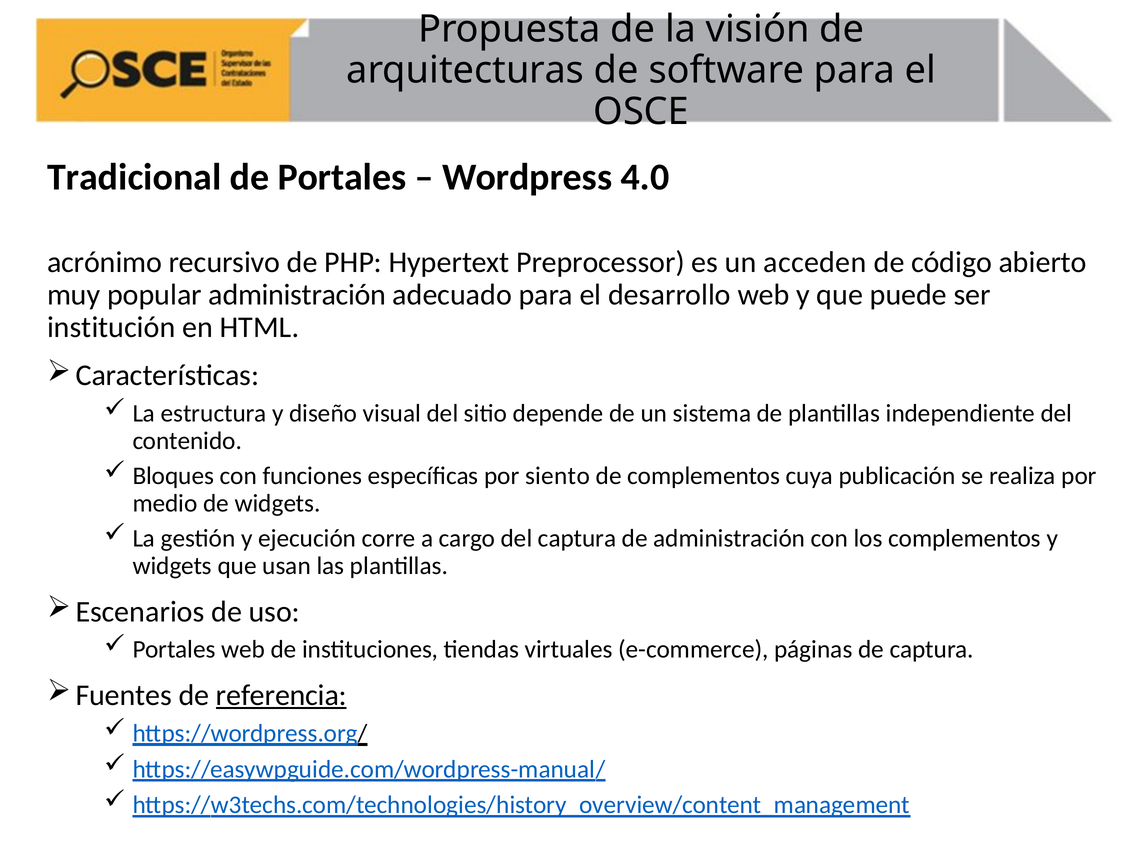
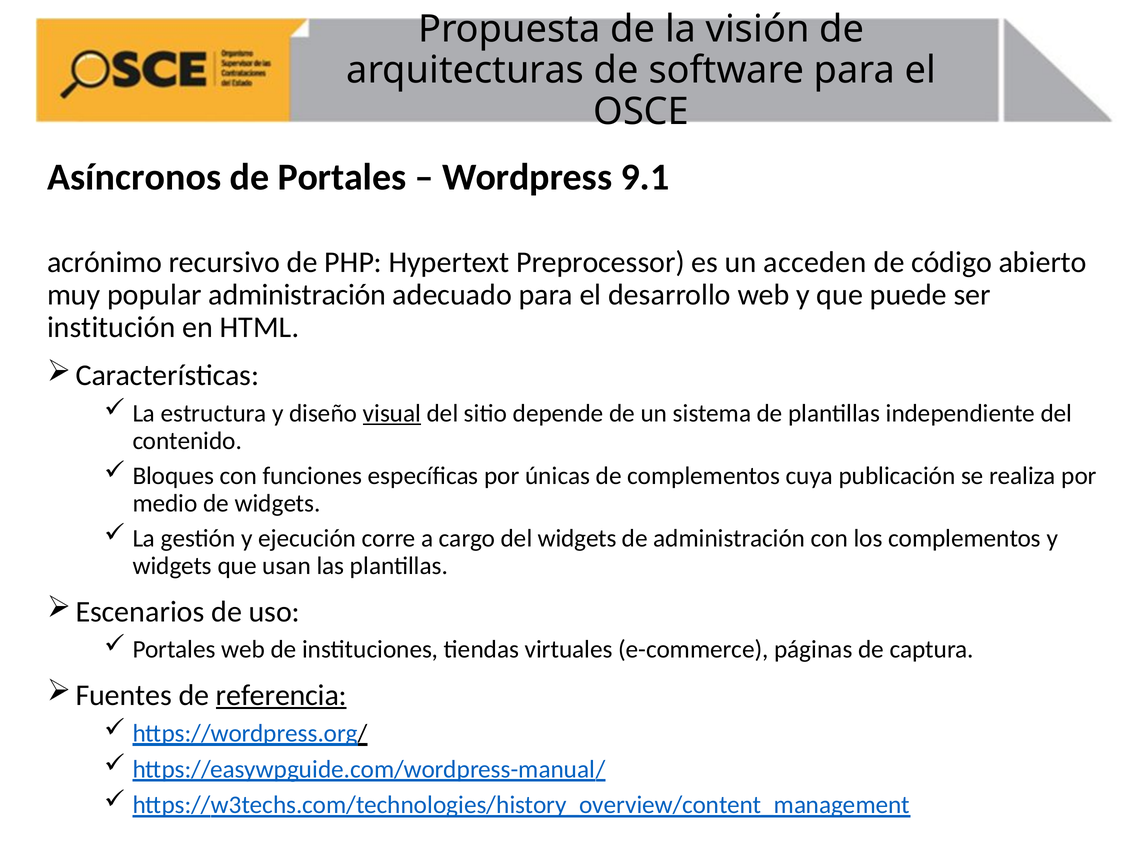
Tradicional: Tradicional -> Asíncronos
4.0: 4.0 -> 9.1
visual underline: none -> present
siento: siento -> únicas
del captura: captura -> widgets
